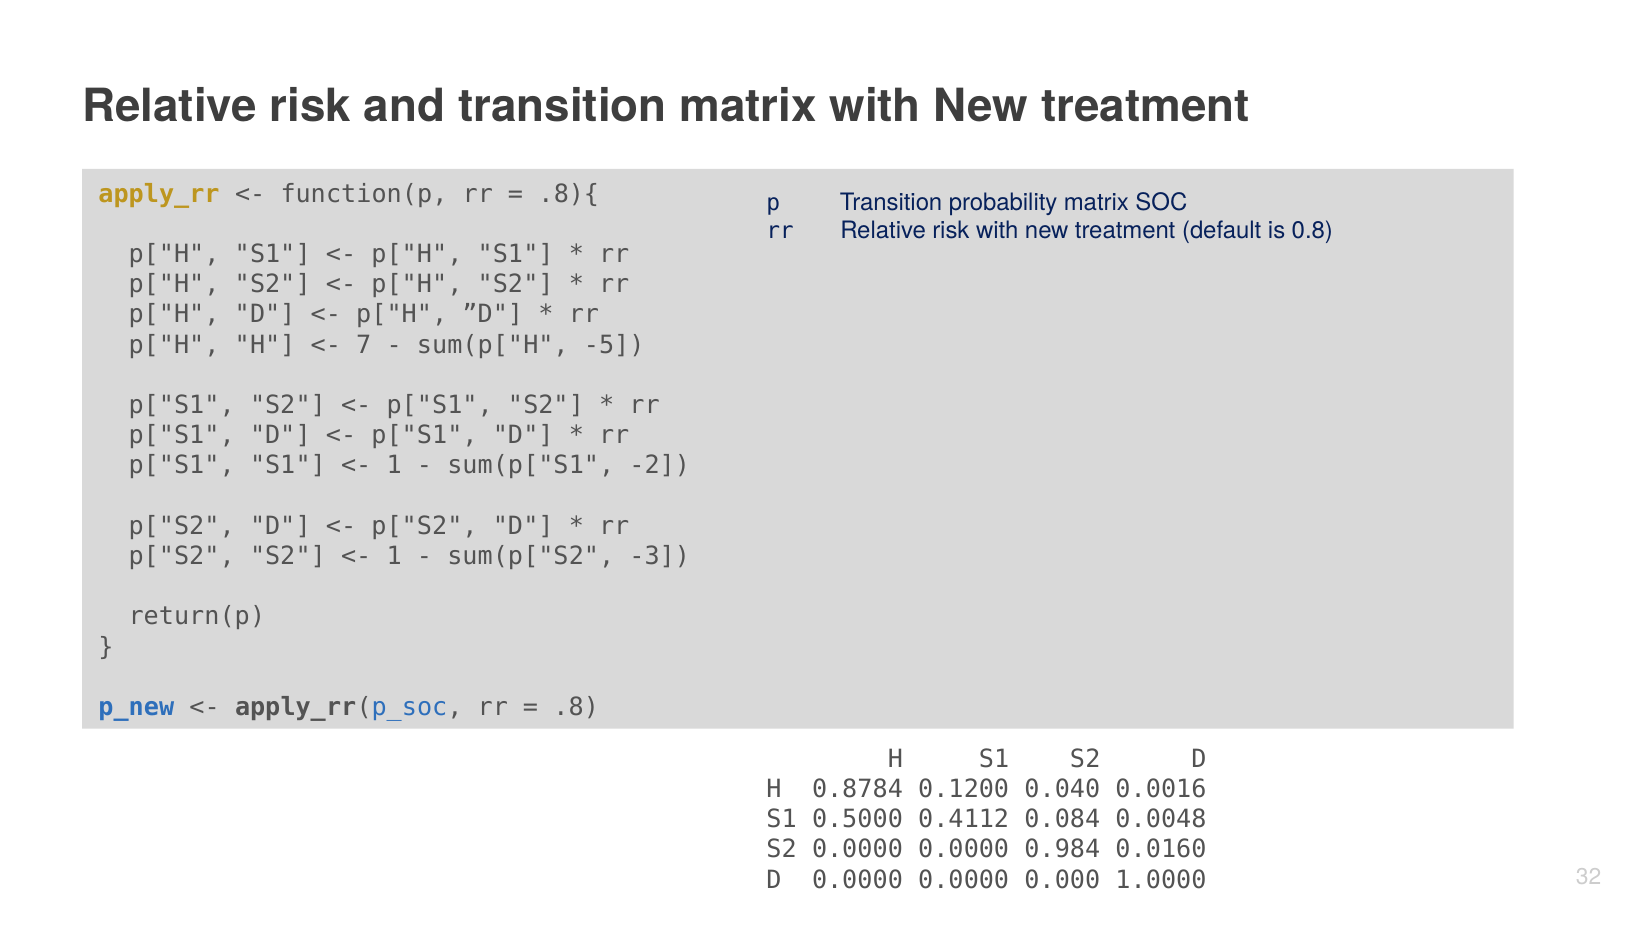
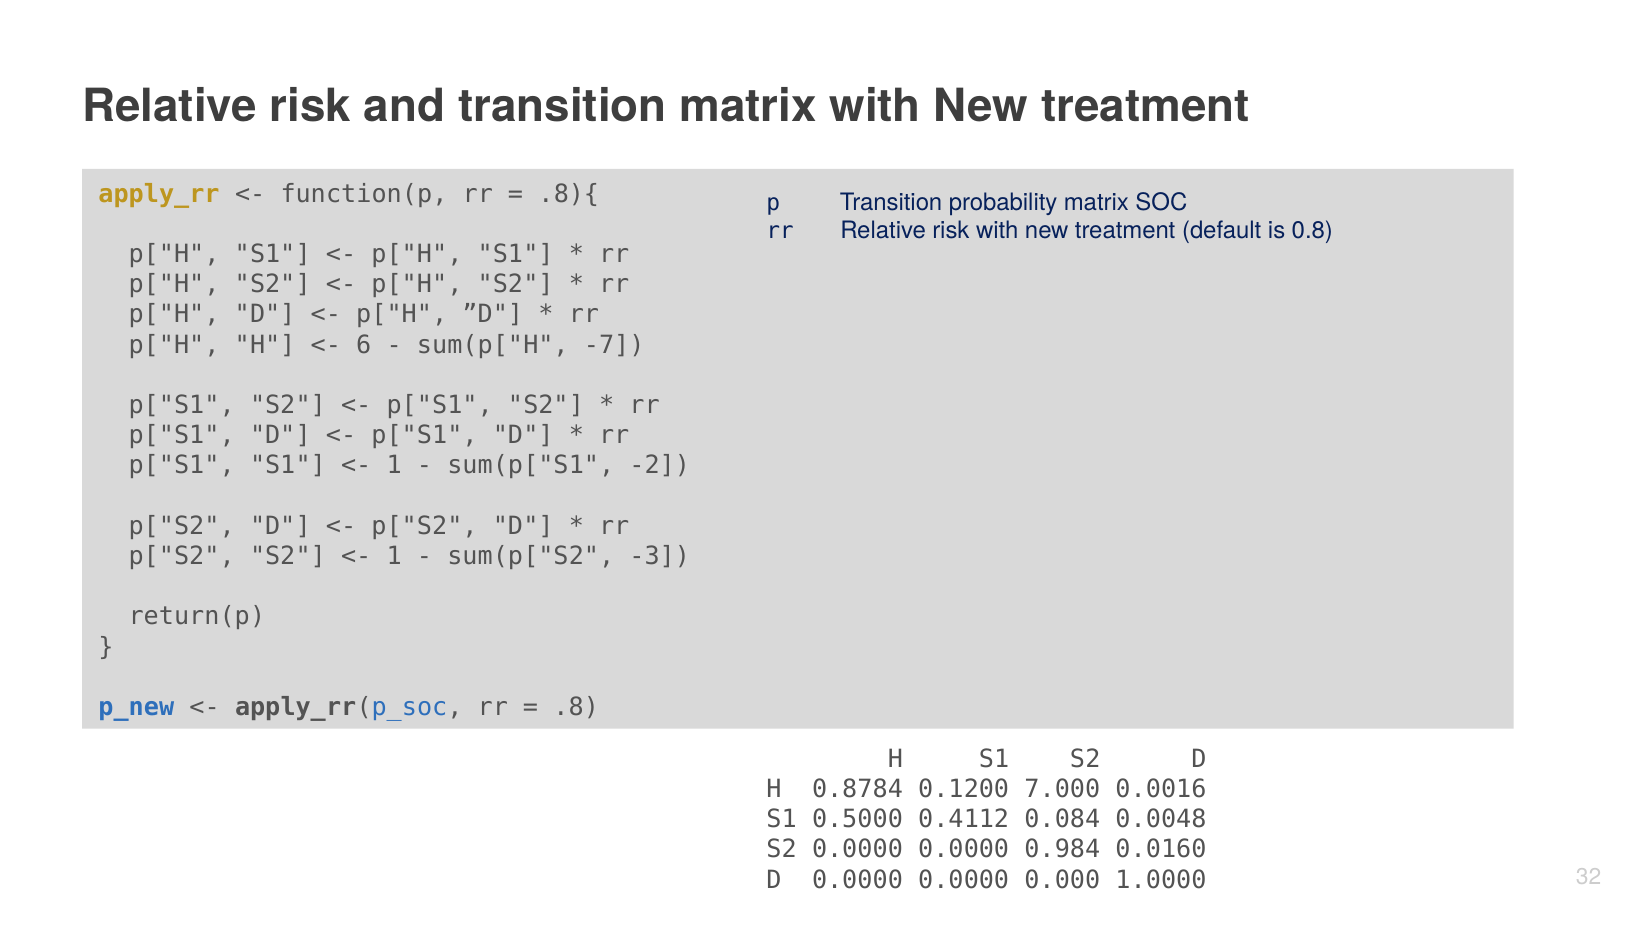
7: 7 -> 6
-5: -5 -> -7
0.040: 0.040 -> 7.000
